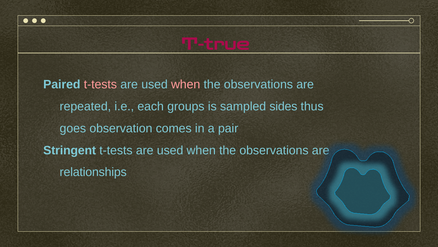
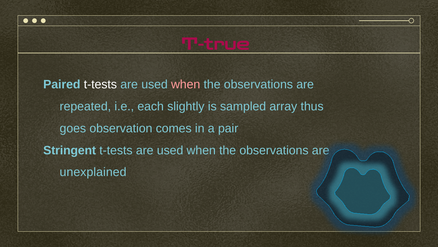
t-tests at (100, 84) colour: pink -> white
groups: groups -> slightly
sides: sides -> array
relationships: relationships -> unexplained
